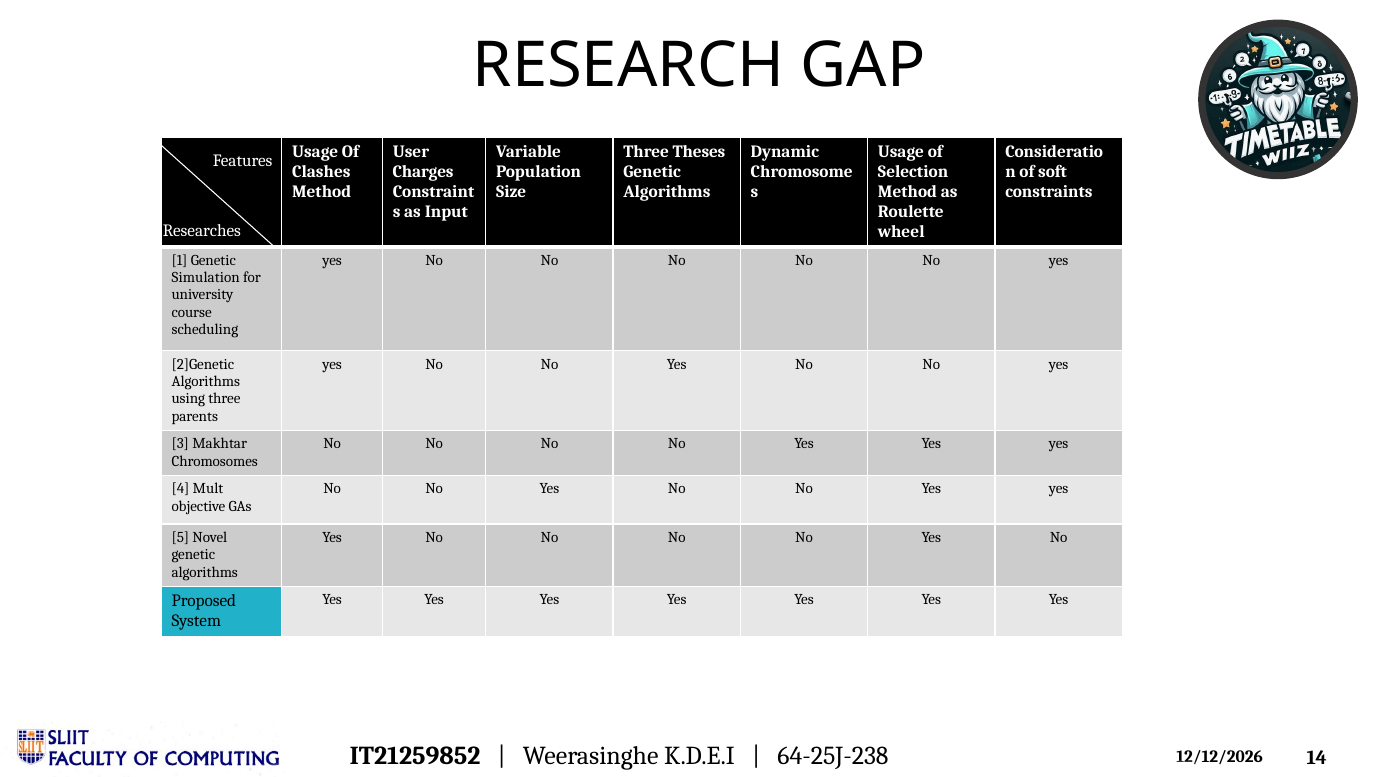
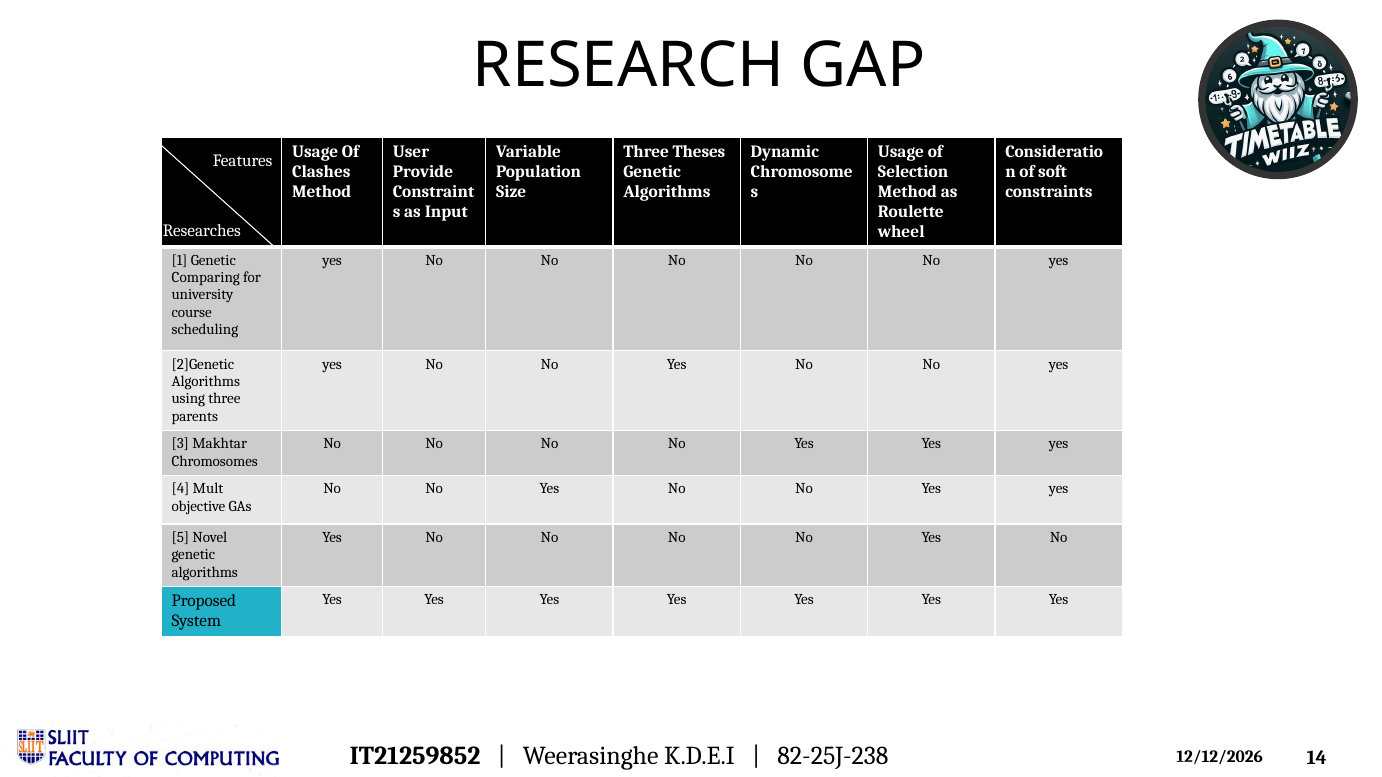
Charges: Charges -> Provide
Simulation: Simulation -> Comparing
64-25J-238: 64-25J-238 -> 82-25J-238
